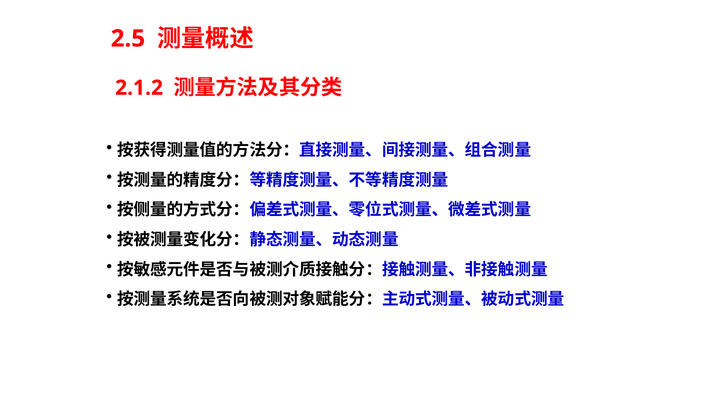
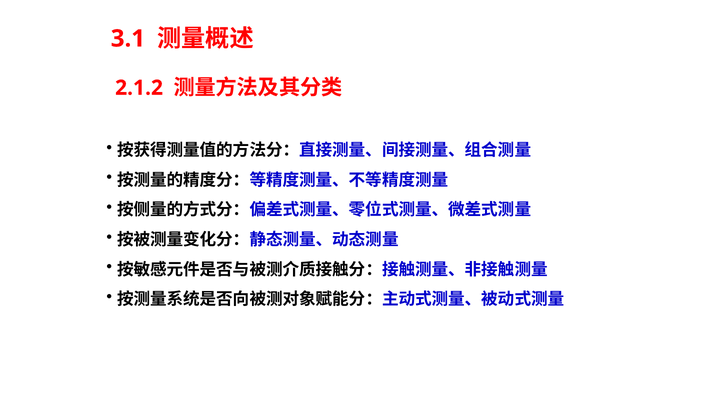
2.5: 2.5 -> 3.1
